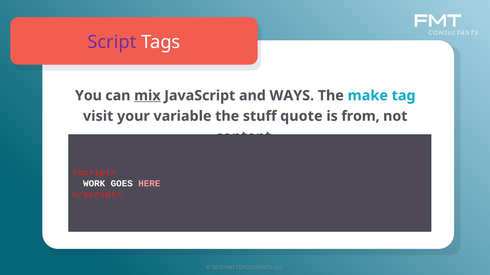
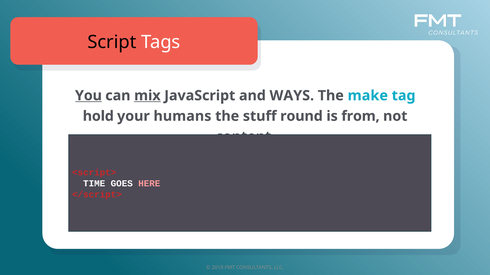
Script colour: purple -> black
You underline: none -> present
visit: visit -> hold
variable: variable -> humans
quote: quote -> round
WORK: WORK -> TIME
